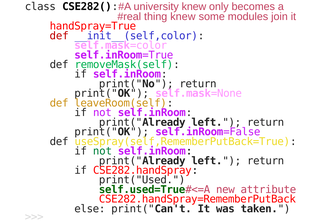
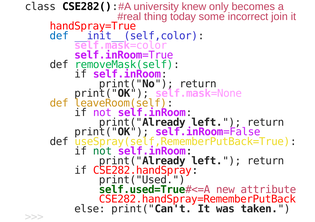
thing knew: knew -> today
modules: modules -> incorrect
def at (59, 36) colour: red -> blue
